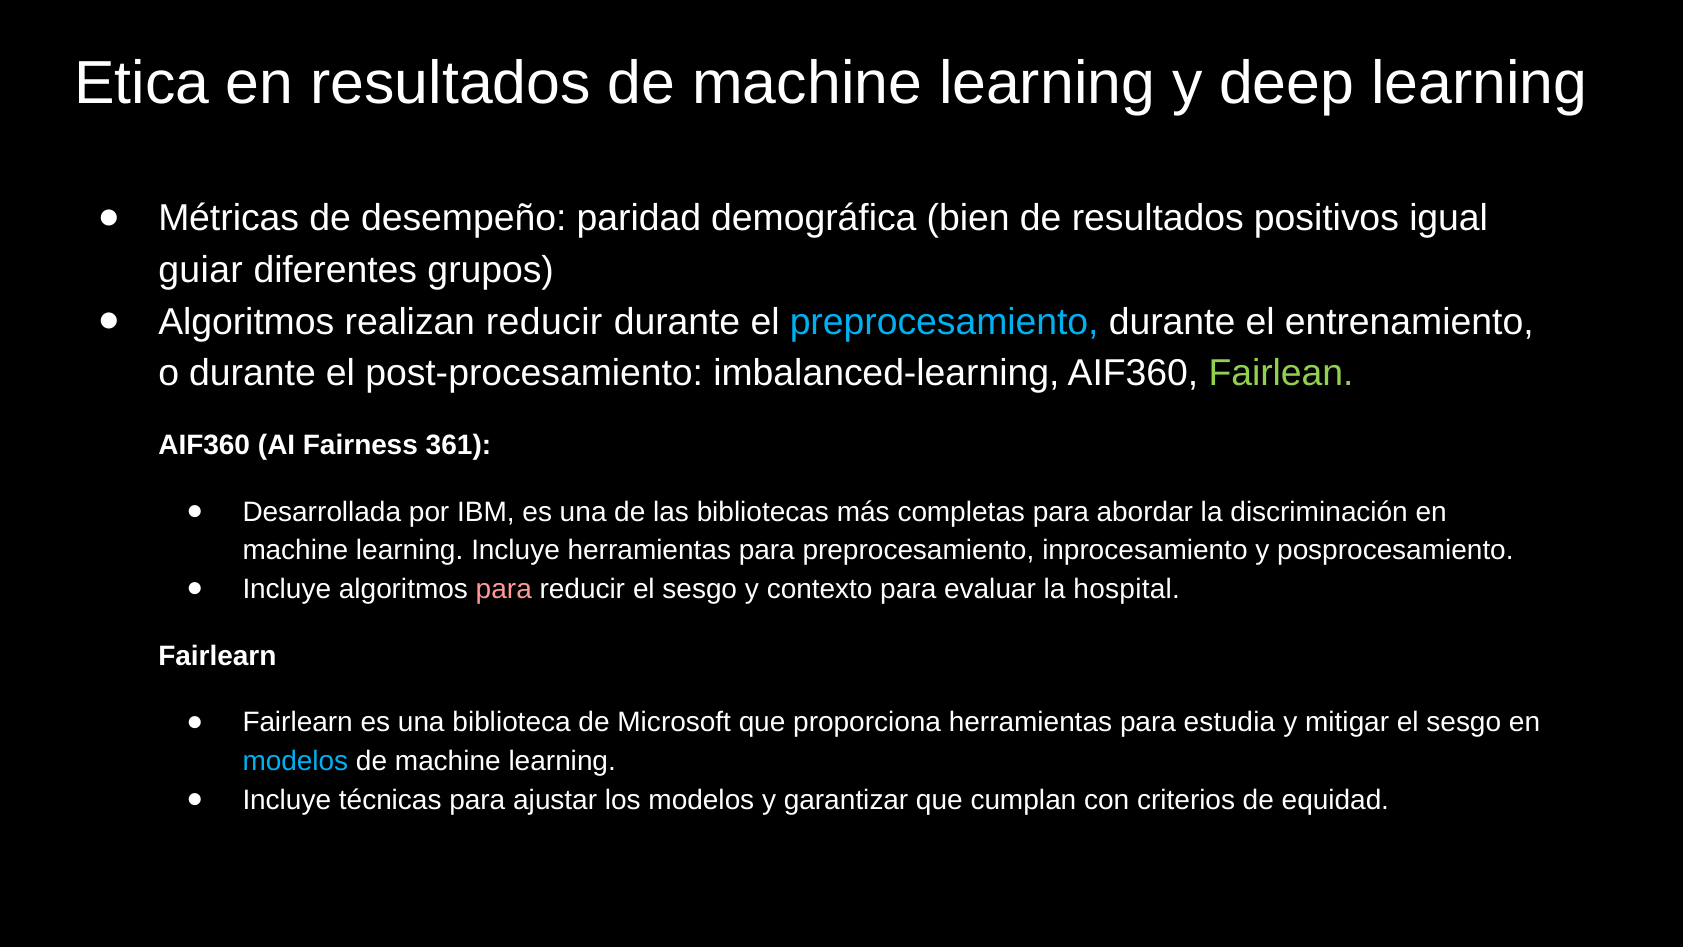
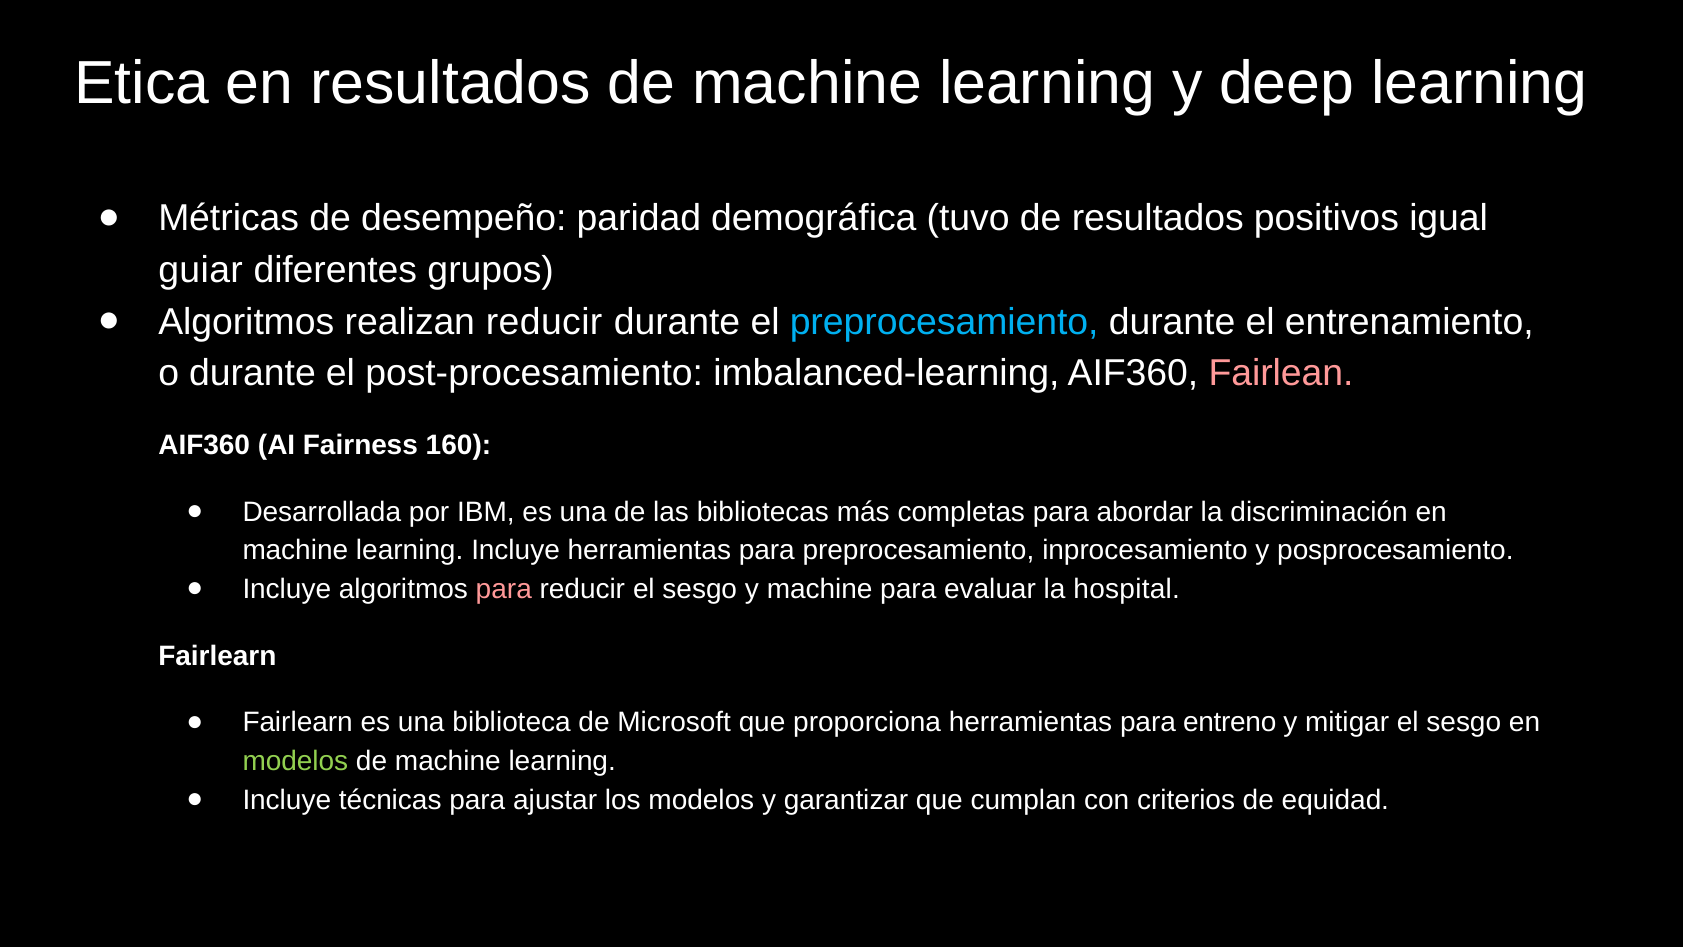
bien: bien -> tuvo
Fairlean colour: light green -> pink
361: 361 -> 160
y contexto: contexto -> machine
estudia: estudia -> entreno
modelos at (295, 761) colour: light blue -> light green
